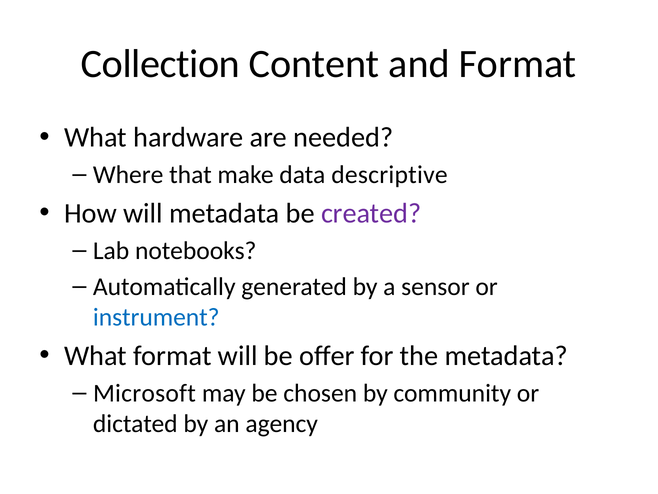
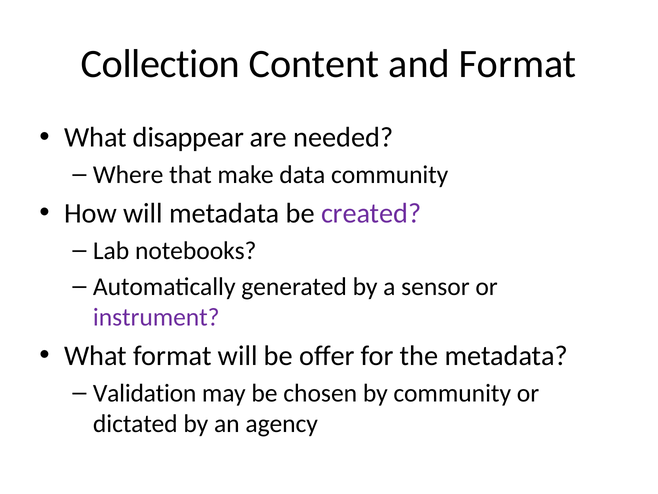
hardware: hardware -> disappear
data descriptive: descriptive -> community
instrument colour: blue -> purple
Microsoft: Microsoft -> Validation
